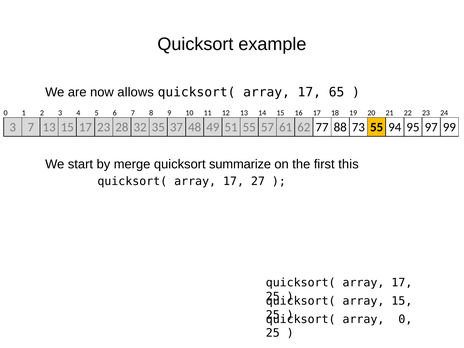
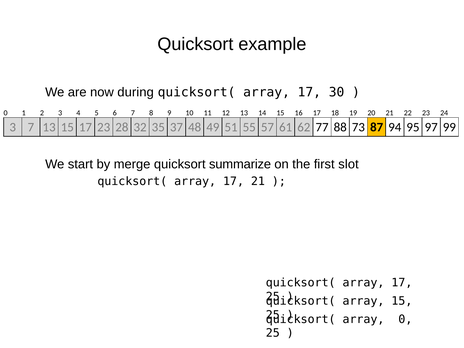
allows: allows -> during
65: 65 -> 30
73 55: 55 -> 87
this: this -> slot
17 27: 27 -> 21
